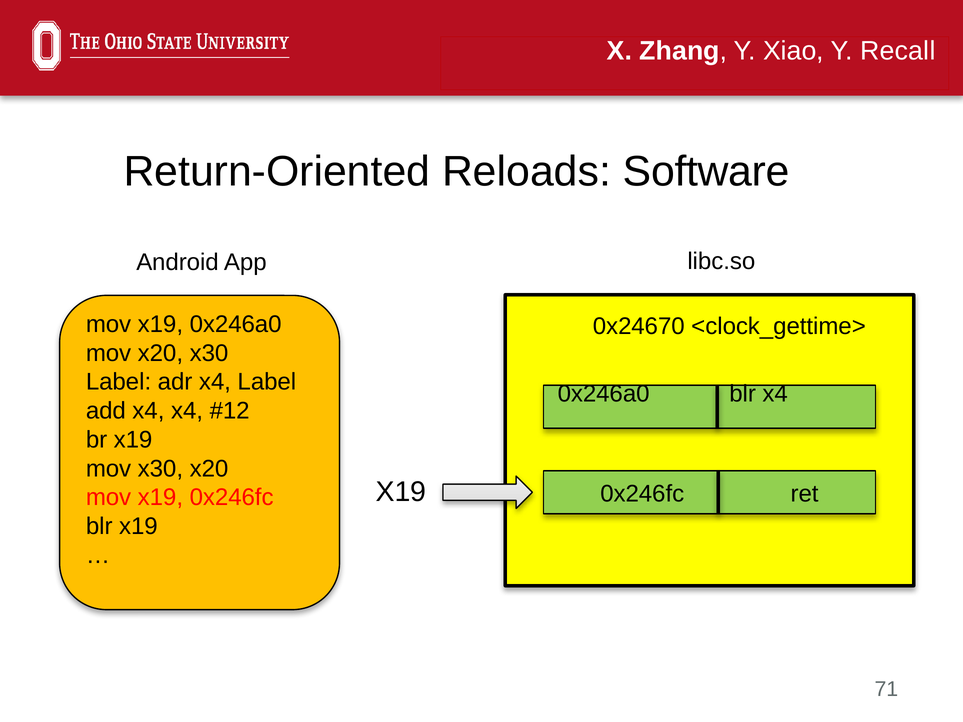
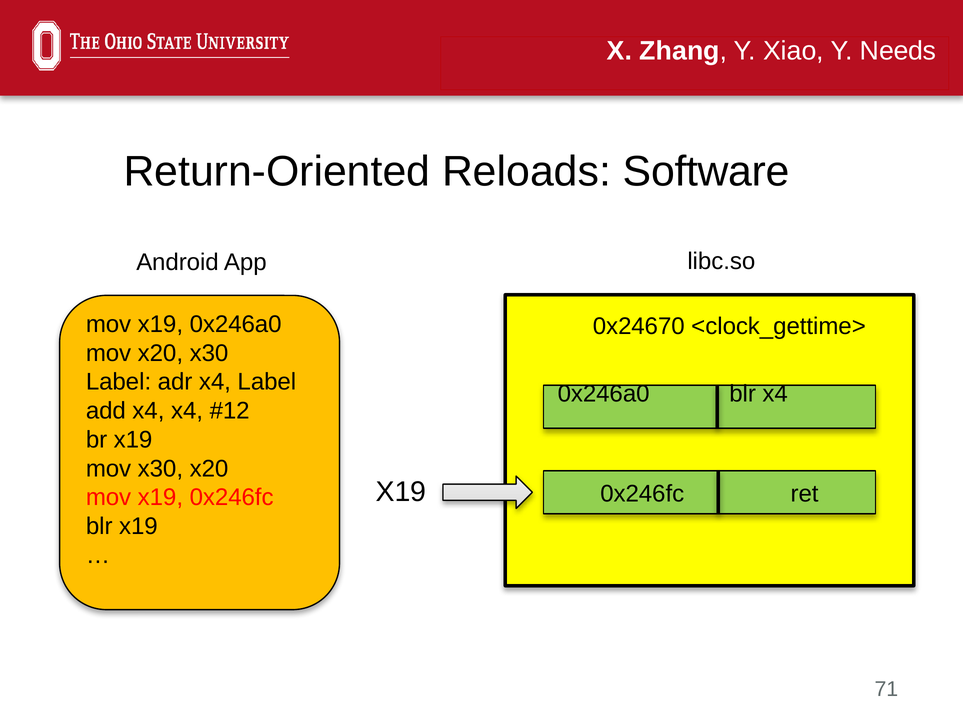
Recall: Recall -> Needs
